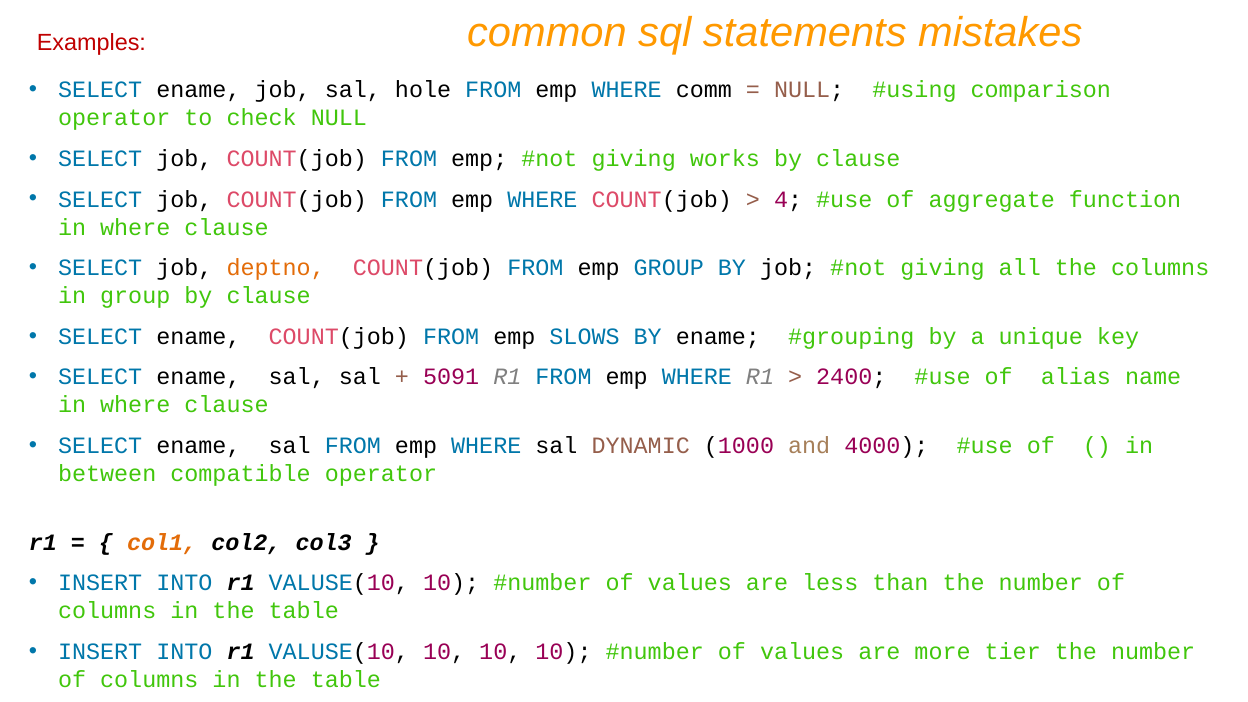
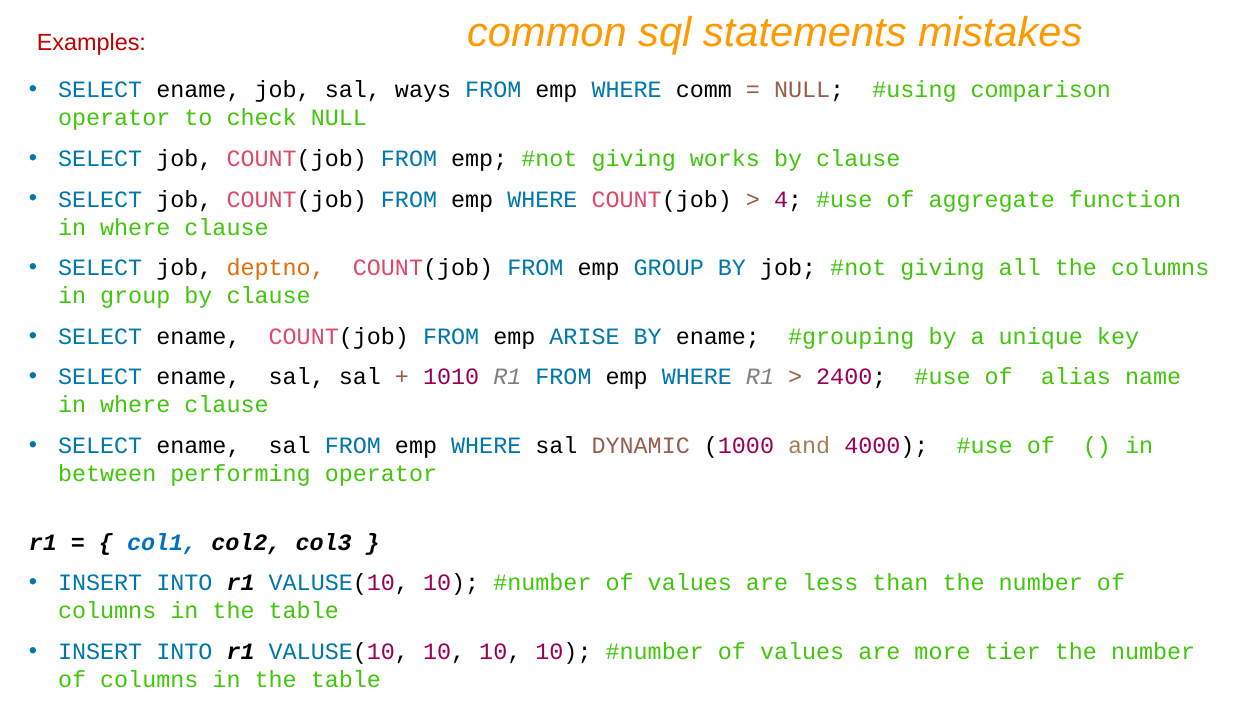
hole: hole -> ways
SLOWS: SLOWS -> ARISE
5091: 5091 -> 1010
compatible: compatible -> performing
col1 colour: orange -> blue
